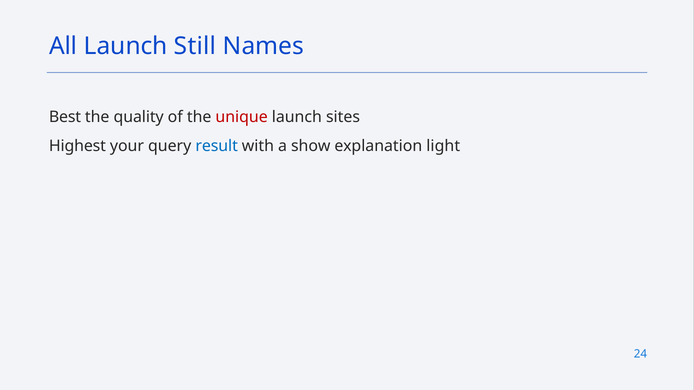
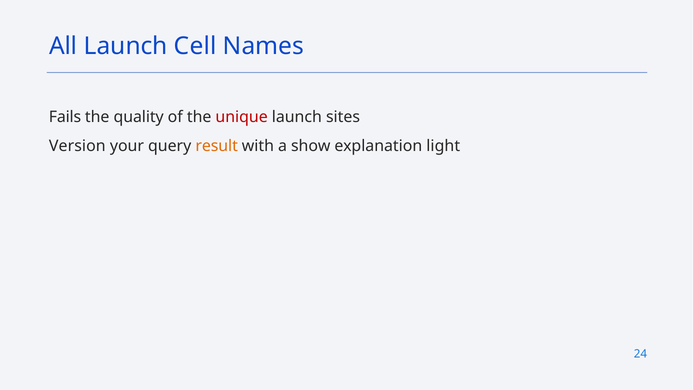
Still: Still -> Cell
Best: Best -> Fails
Highest: Highest -> Version
result colour: blue -> orange
